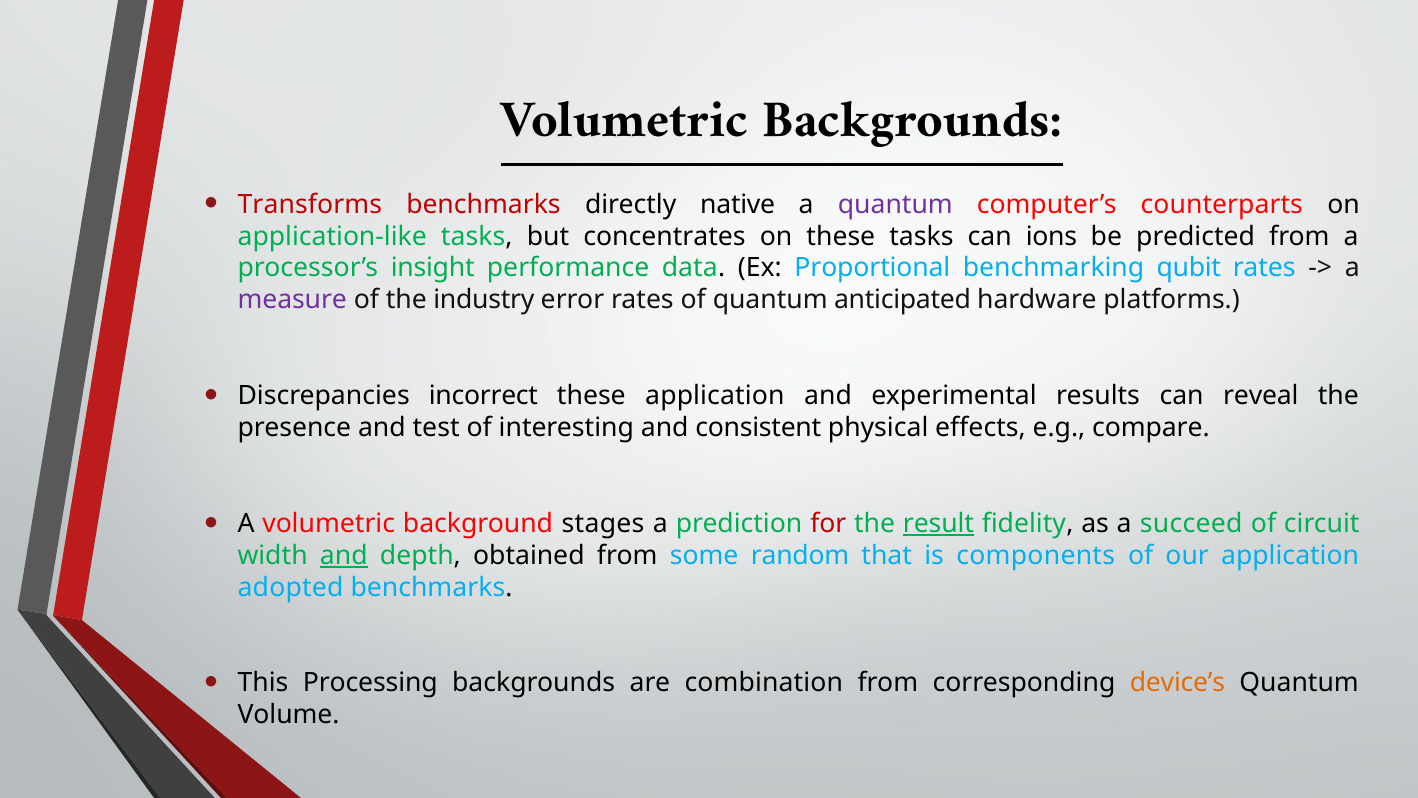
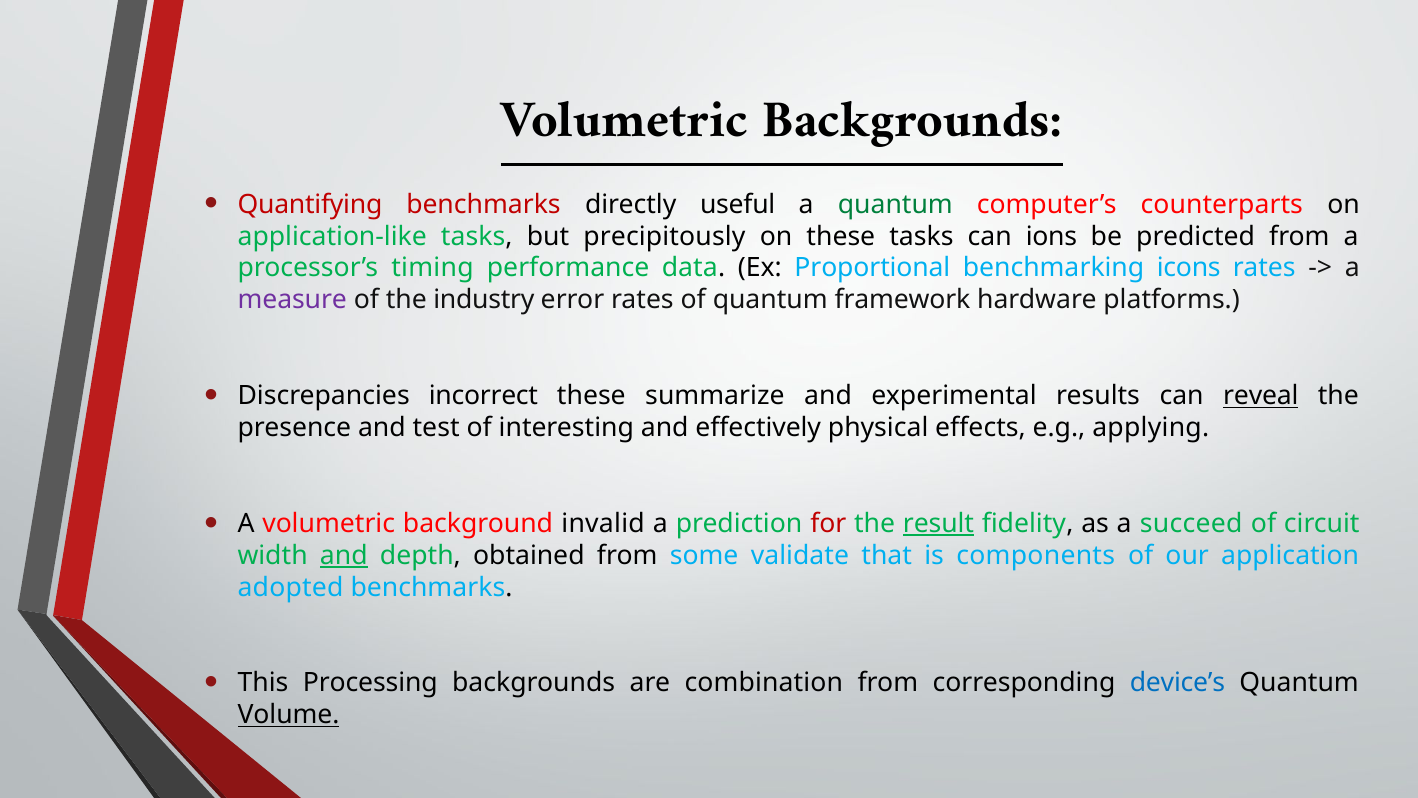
Transforms: Transforms -> Quantifying
native: native -> useful
quantum at (895, 204) colour: purple -> green
concentrates: concentrates -> precipitously
insight: insight -> timing
qubit: qubit -> icons
anticipated: anticipated -> framework
these application: application -> summarize
reveal underline: none -> present
consistent: consistent -> effectively
compare: compare -> applying
stages: stages -> invalid
random: random -> validate
device’s colour: orange -> blue
Volume underline: none -> present
